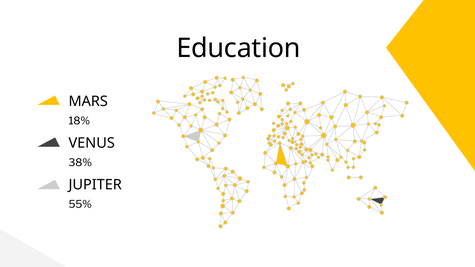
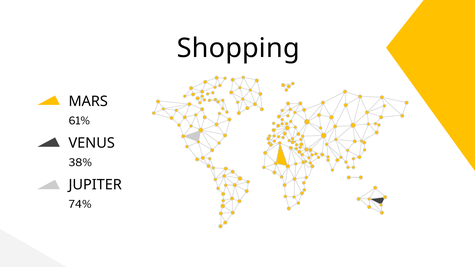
Education: Education -> Shopping
18%: 18% -> 61%
55%: 55% -> 74%
